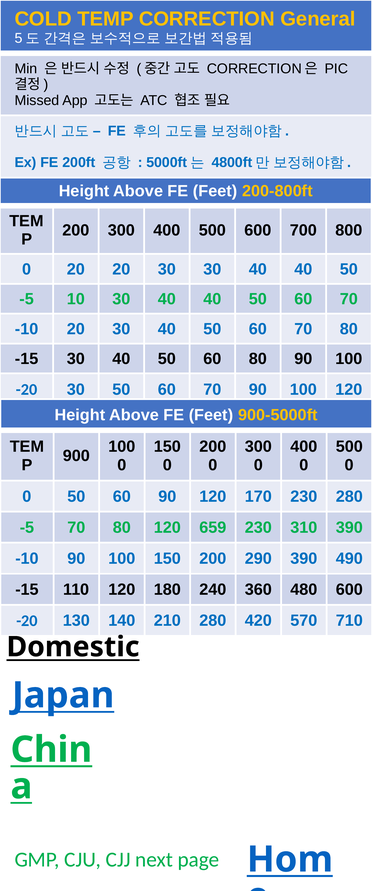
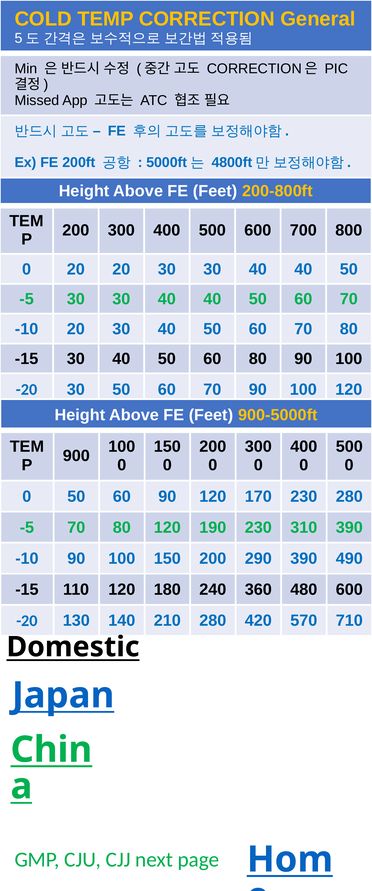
-5 10: 10 -> 30
659: 659 -> 190
